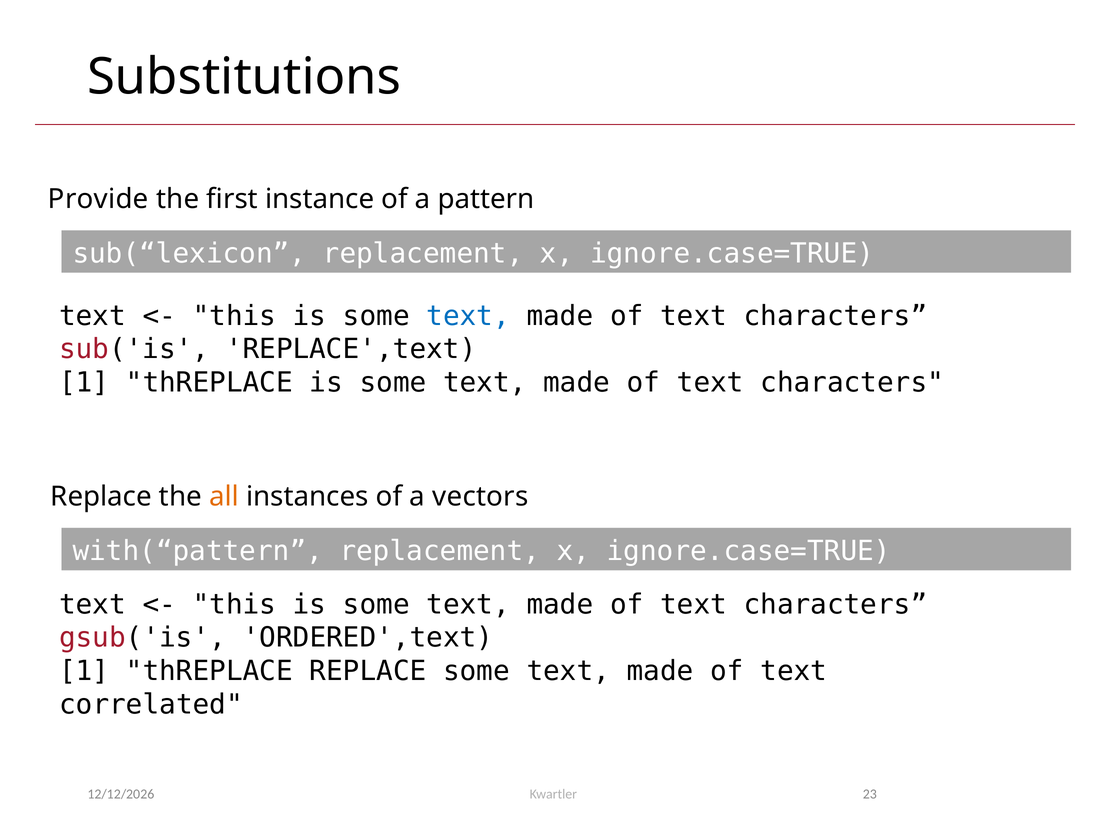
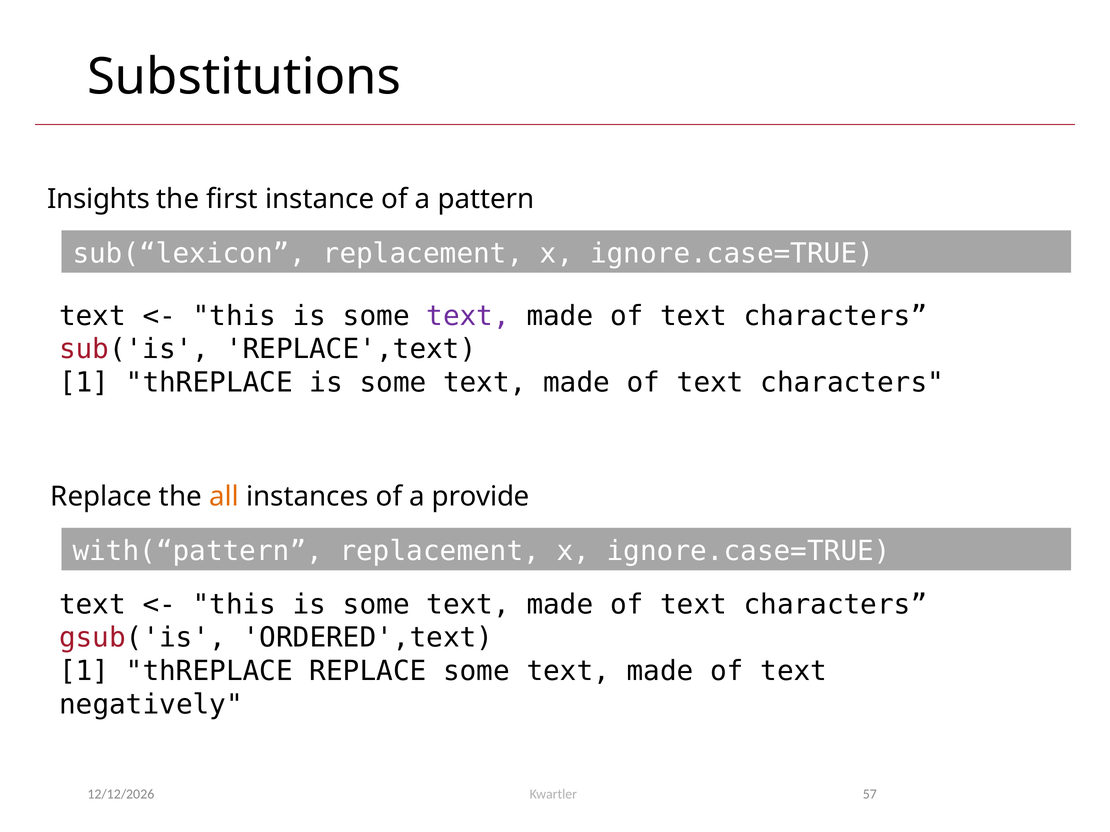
Provide: Provide -> Insights
text at (468, 316) colour: blue -> purple
vectors: vectors -> provide
correlated: correlated -> negatively
23: 23 -> 57
